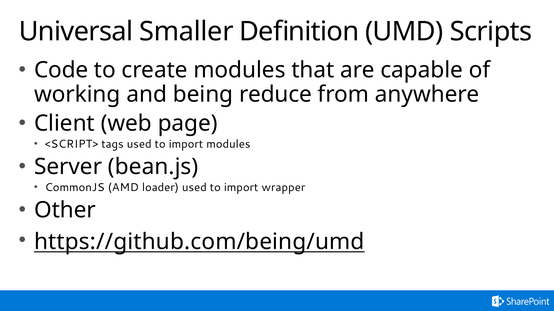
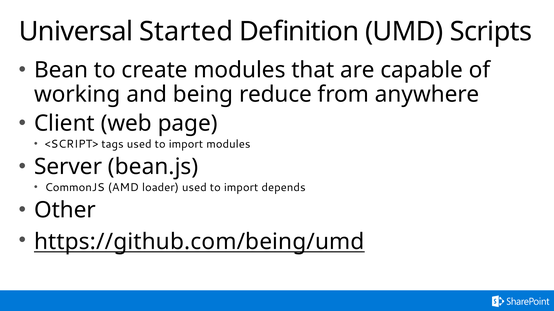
Smaller: Smaller -> Started
Code: Code -> Bean
wrapper: wrapper -> depends
